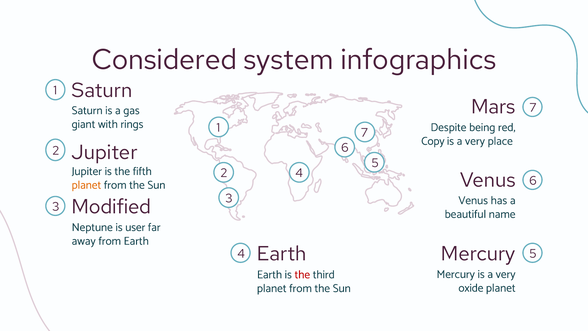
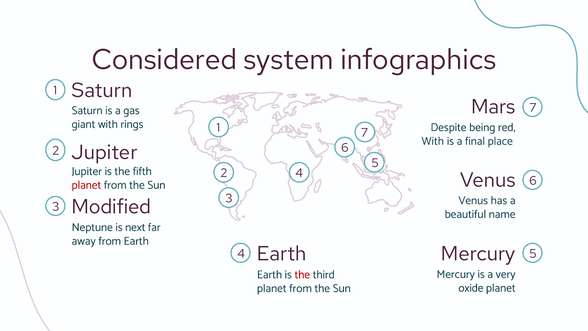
Copy at (433, 141): Copy -> With
very at (475, 141): very -> final
planet at (86, 185) colour: orange -> red
user: user -> next
